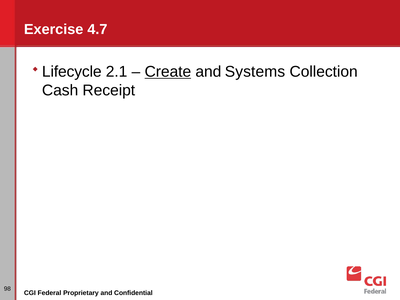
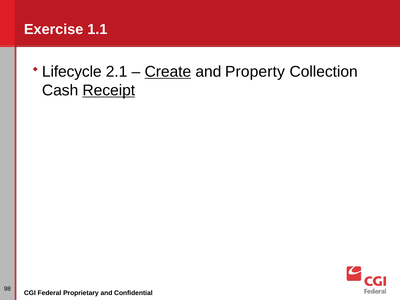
4.7: 4.7 -> 1.1
Systems: Systems -> Property
Receipt underline: none -> present
